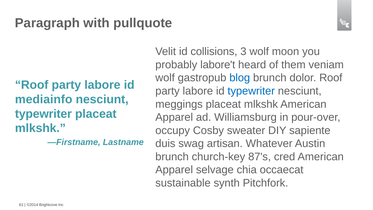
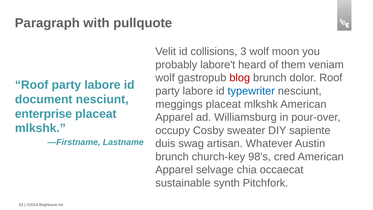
blog colour: blue -> red
mediainfo: mediainfo -> document
typewriter at (43, 114): typewriter -> enterprise
87's: 87's -> 98's
